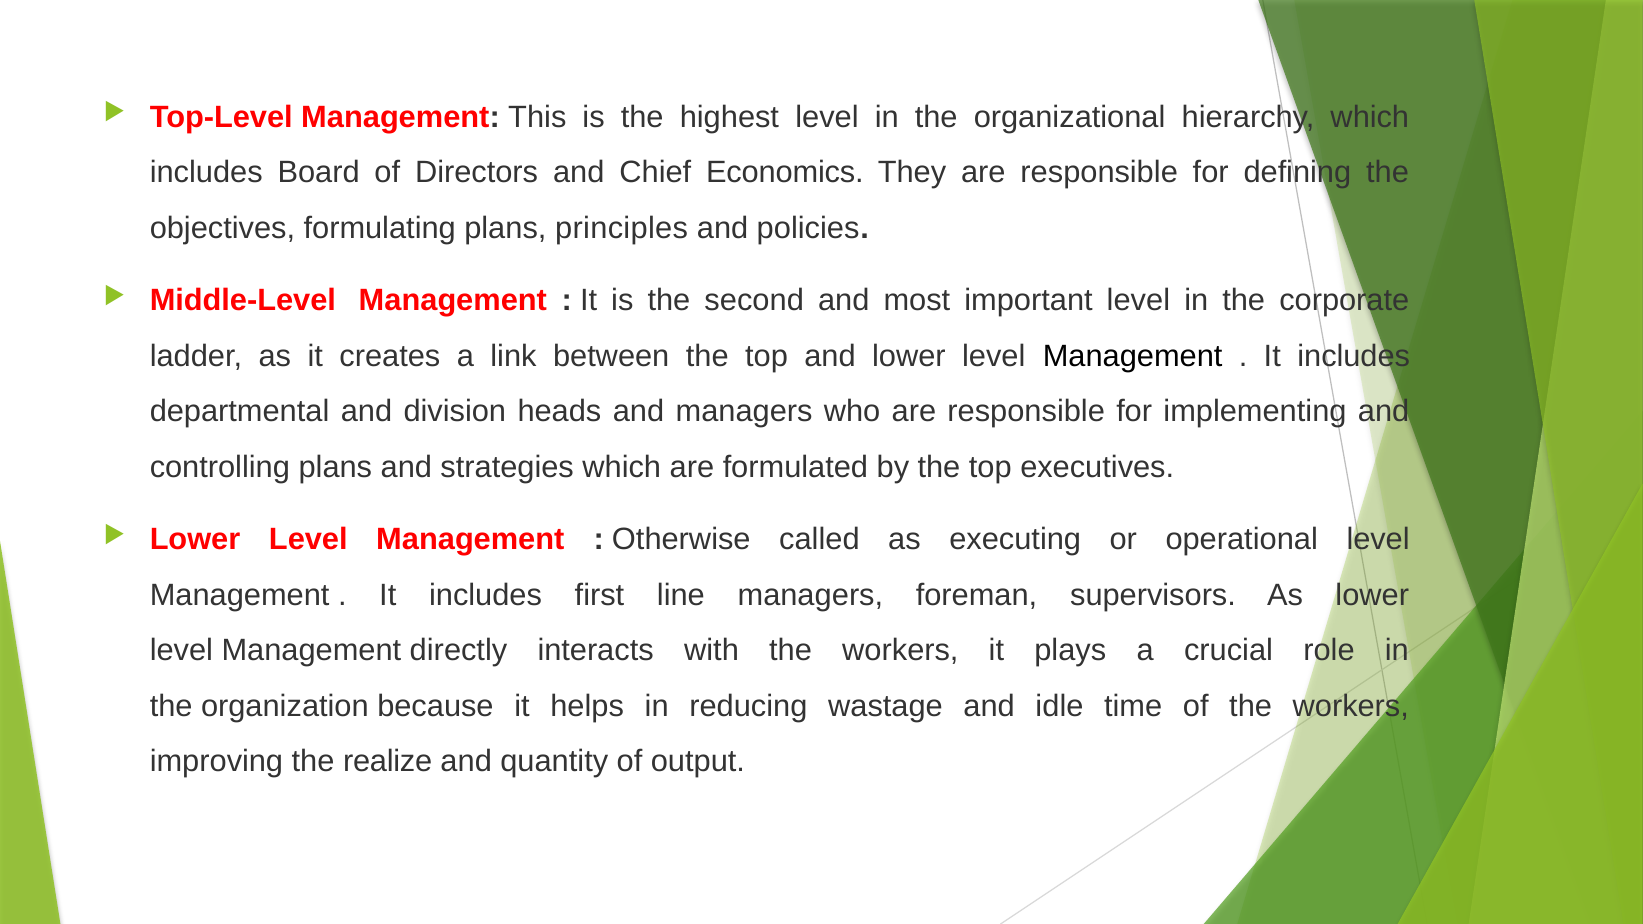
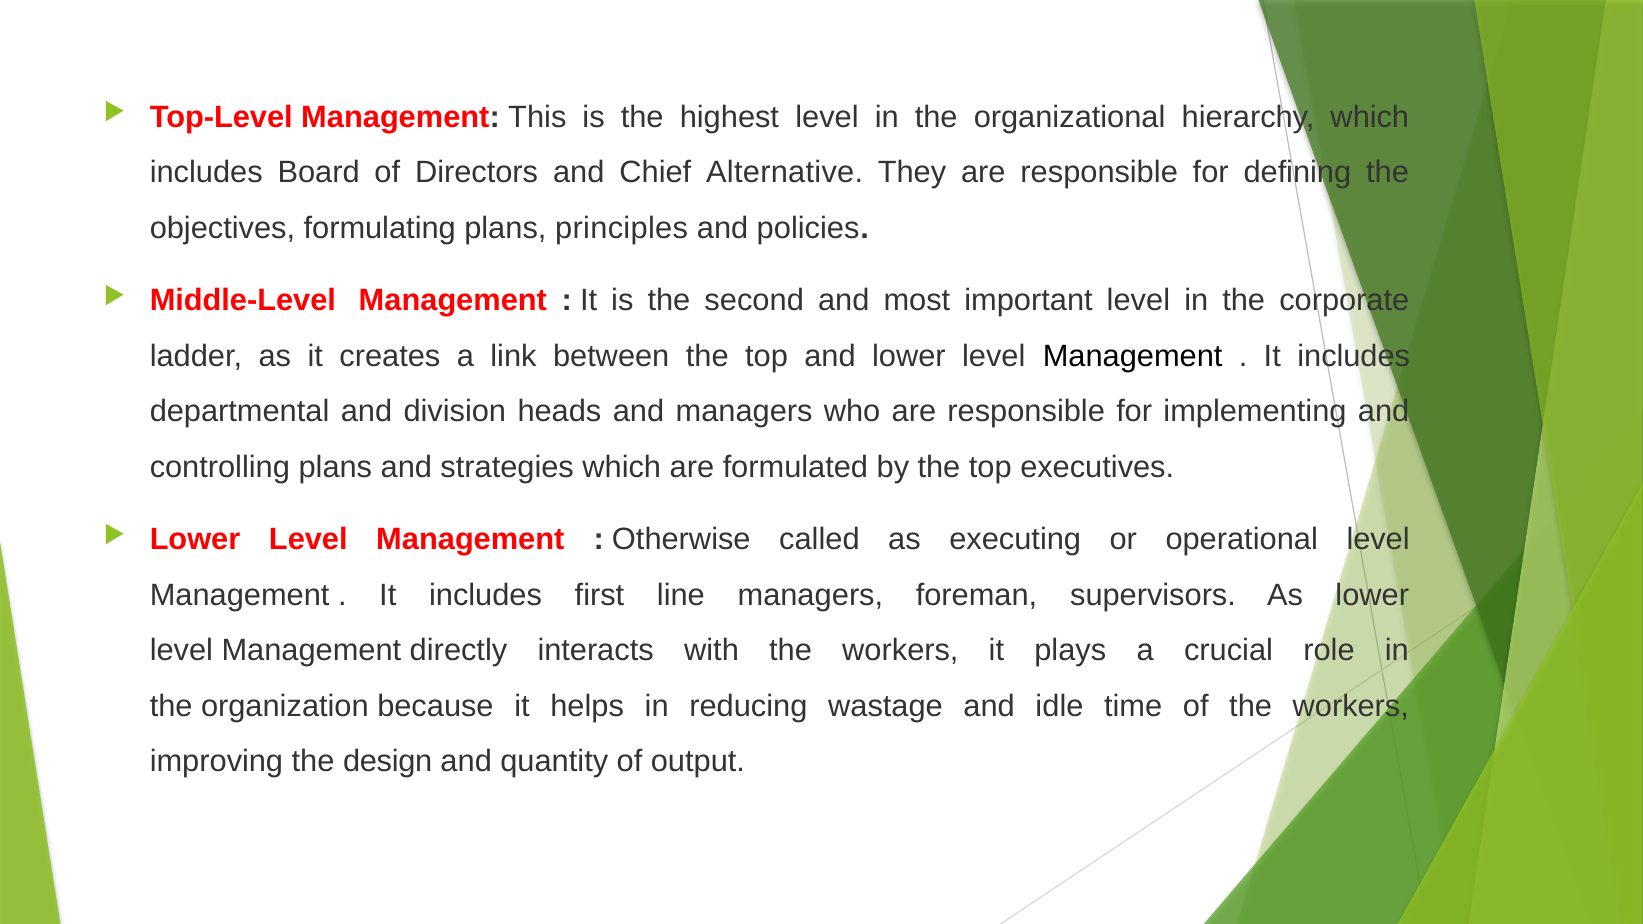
Economics: Economics -> Alternative
realize: realize -> design
